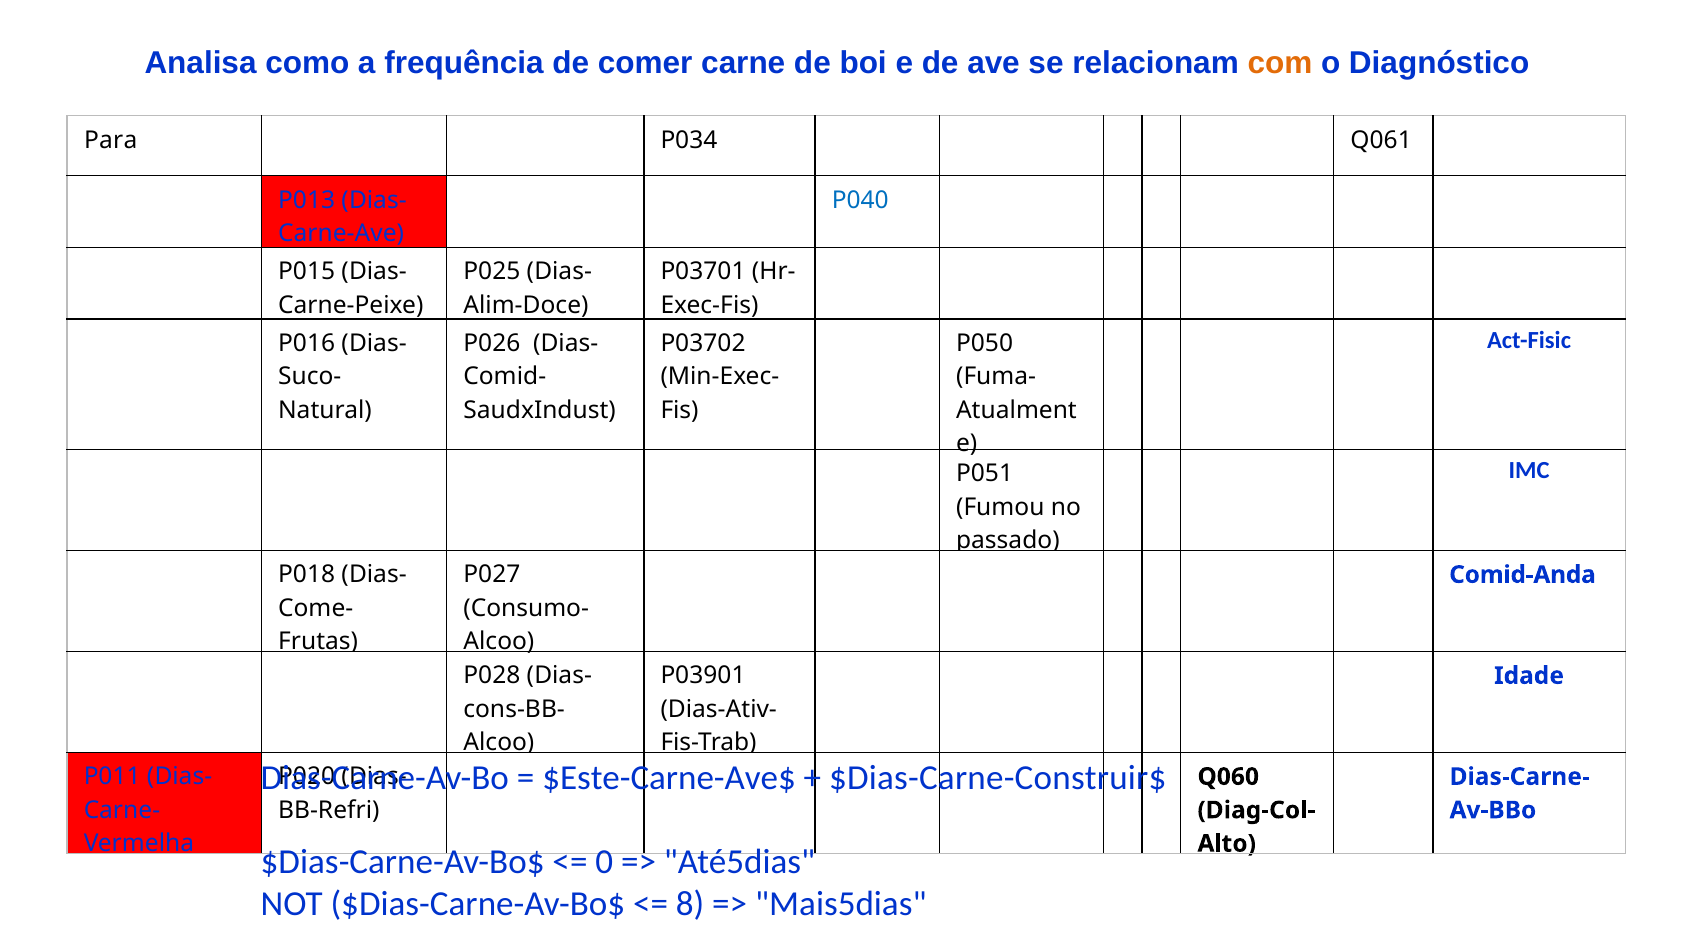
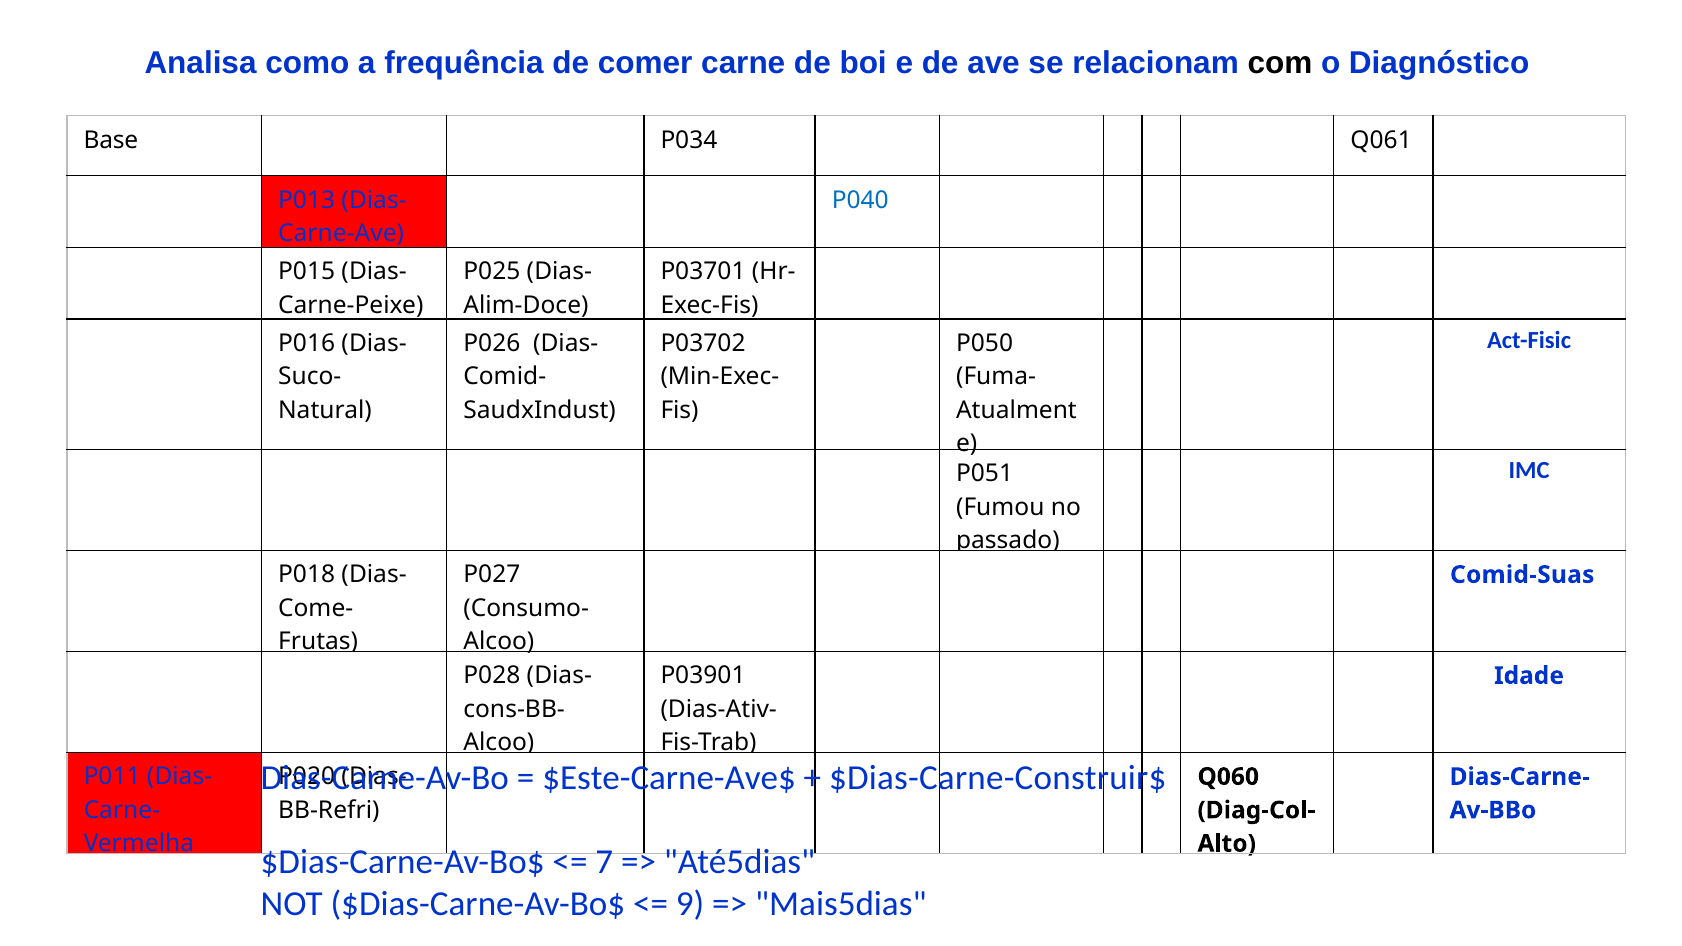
com colour: orange -> black
Para: Para -> Base
Comid-Anda: Comid-Anda -> Comid-Suas
0: 0 -> 7
8: 8 -> 9
